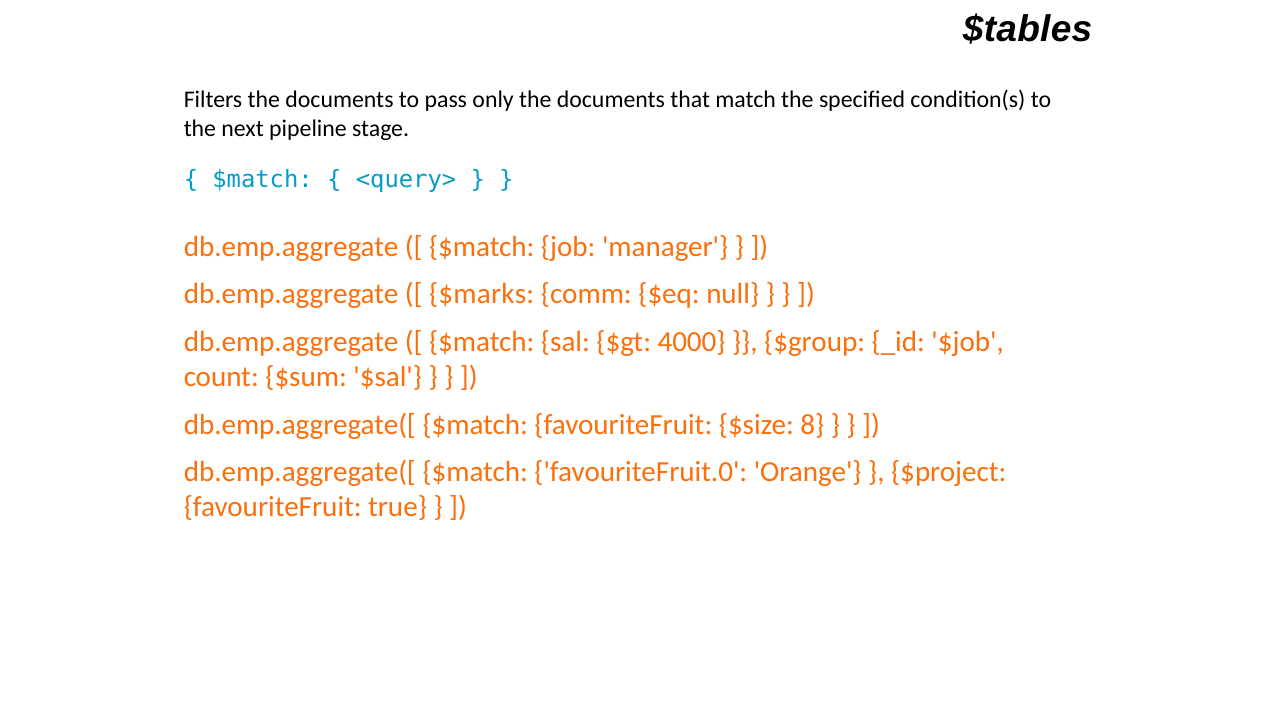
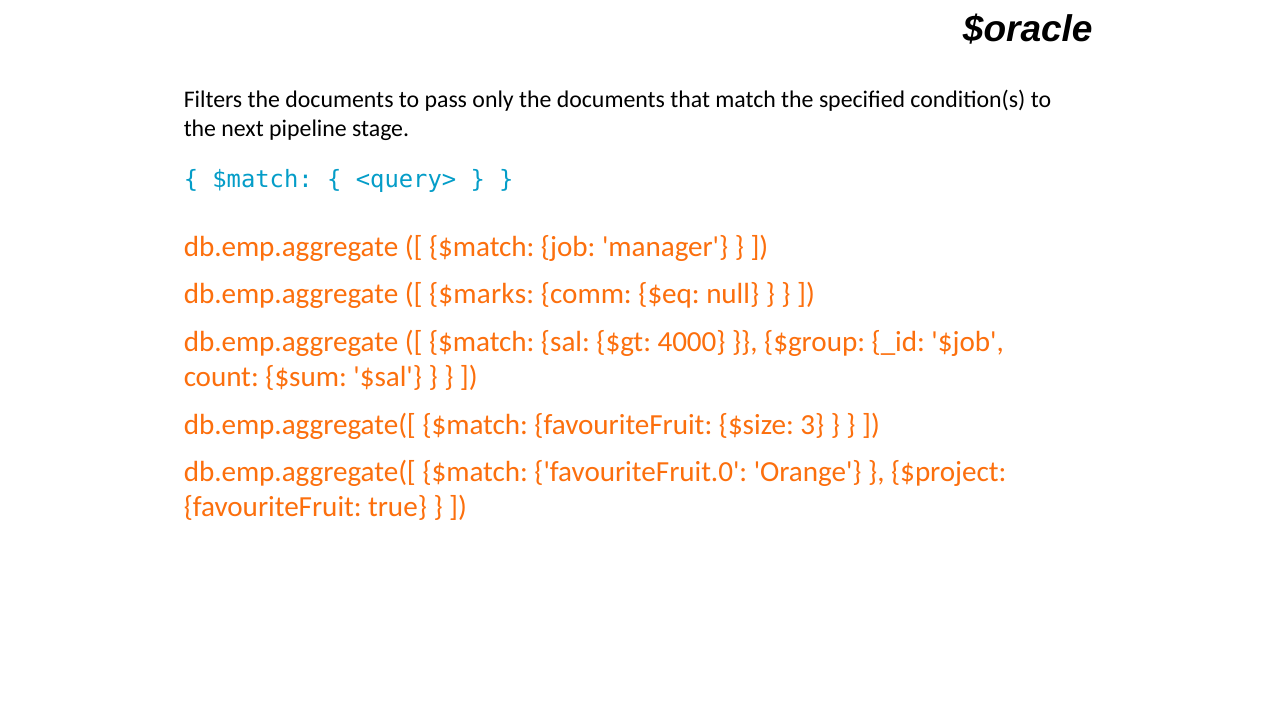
$tables: $tables -> $oracle
8: 8 -> 3
